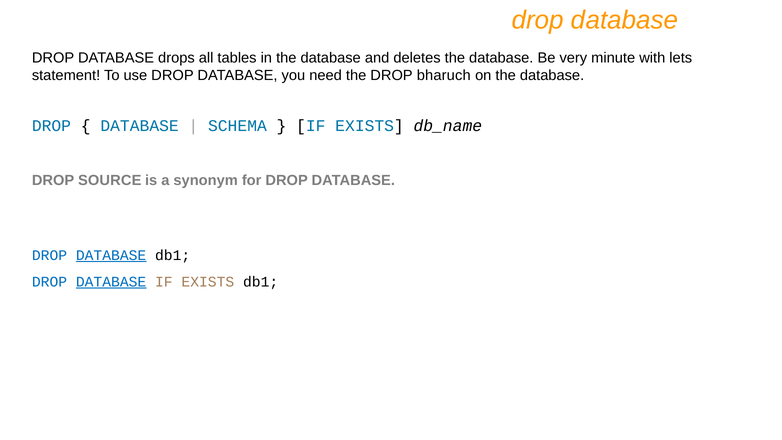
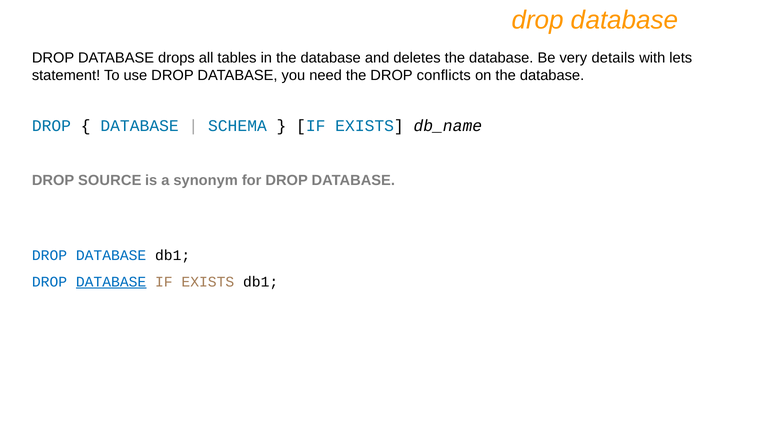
minute: minute -> details
bharuch: bharuch -> conflicts
DATABASE at (111, 255) underline: present -> none
